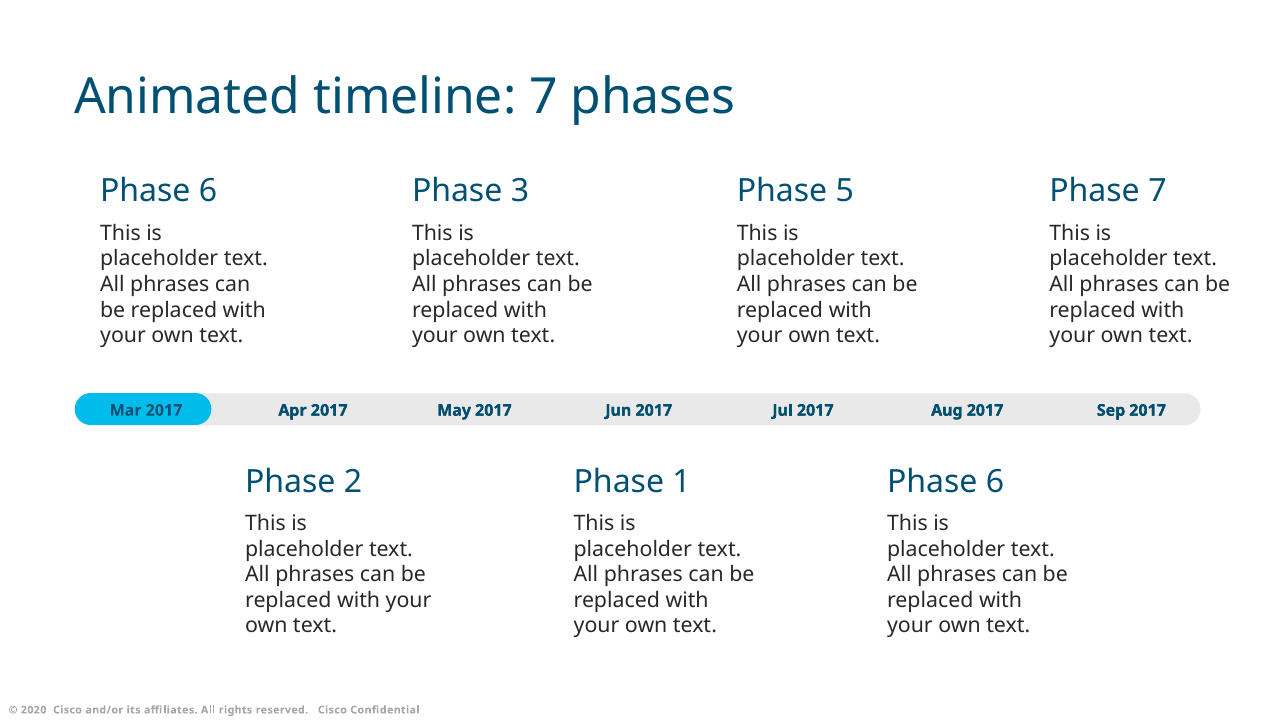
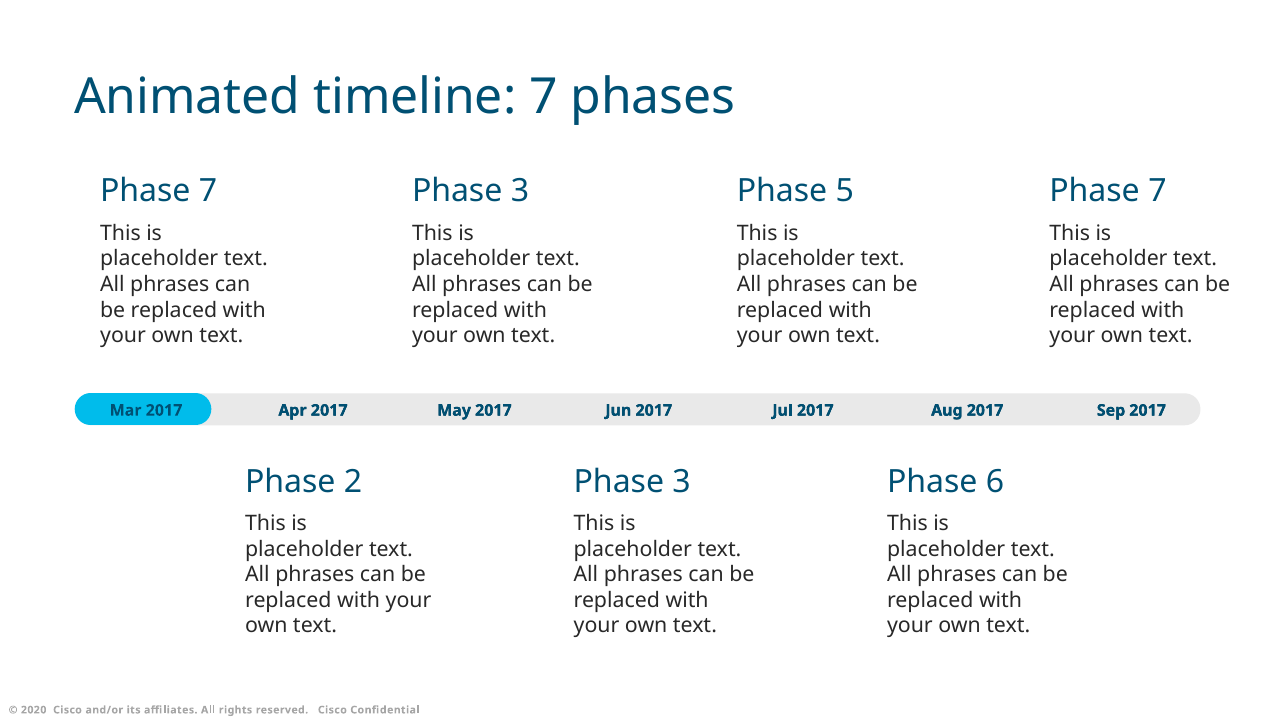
6 at (208, 192): 6 -> 7
1 at (682, 482): 1 -> 3
